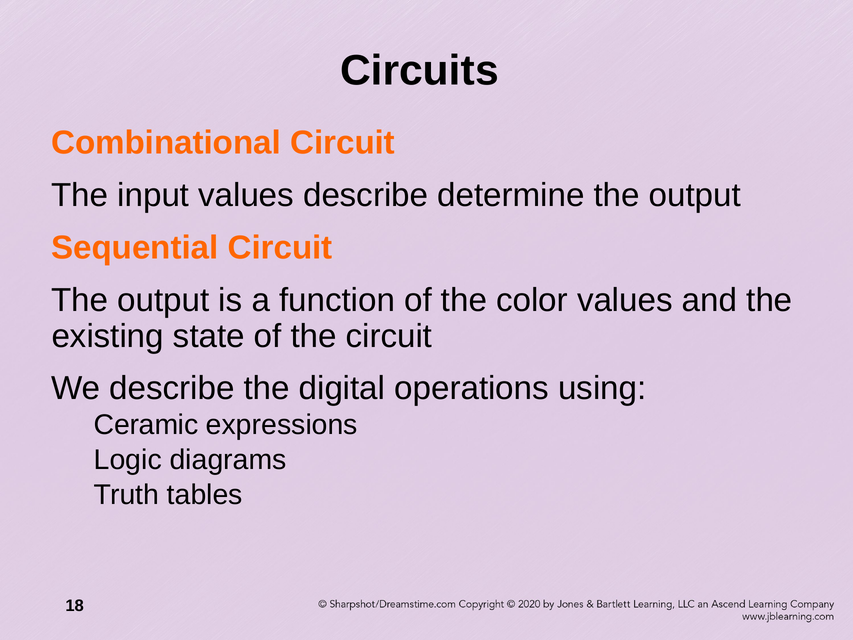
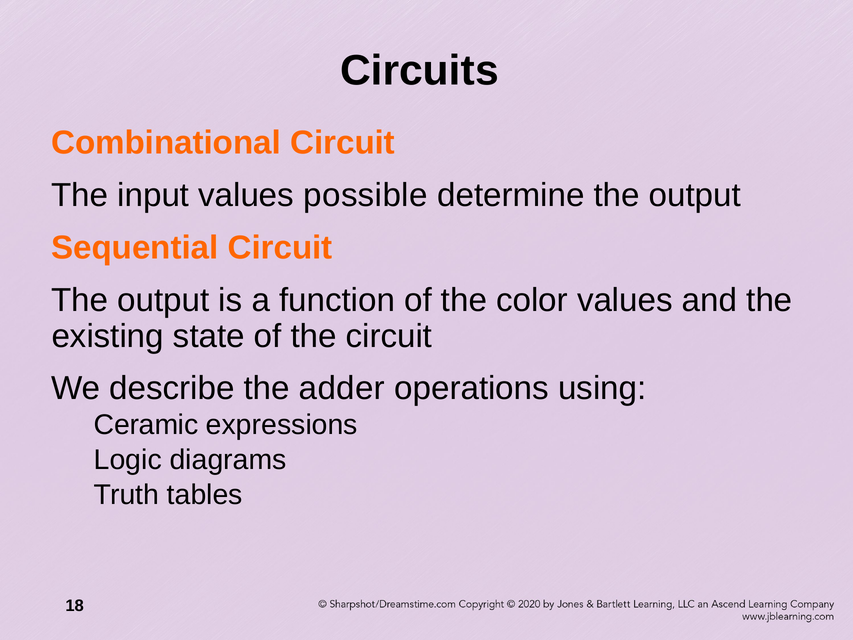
values describe: describe -> possible
digital: digital -> adder
